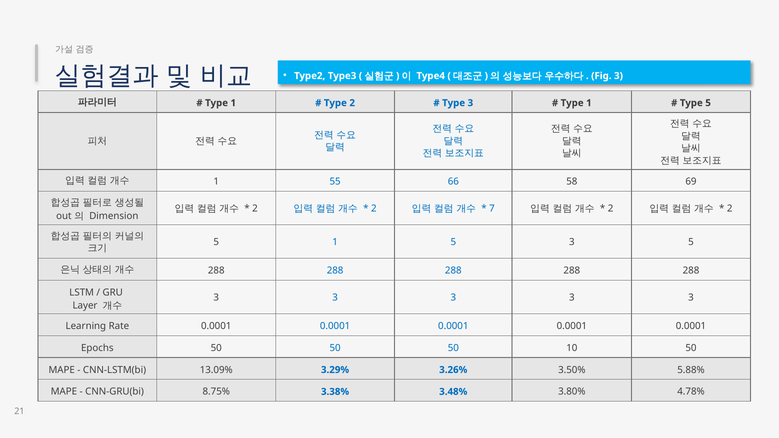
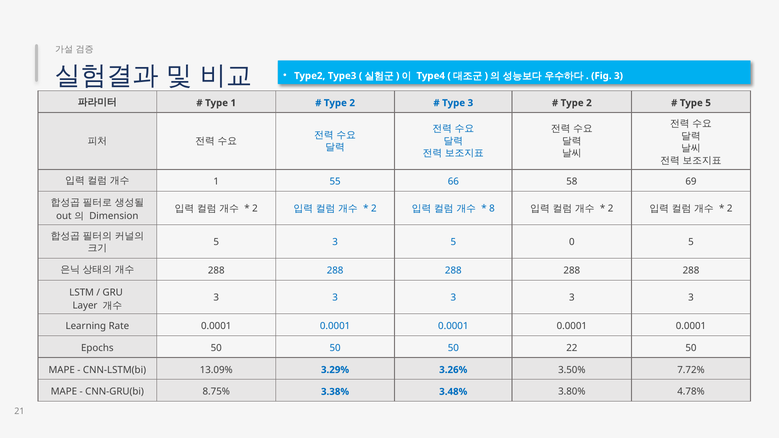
1 at (589, 103): 1 -> 2
7: 7 -> 8
5 1: 1 -> 3
5 3: 3 -> 0
10: 10 -> 22
5.88%: 5.88% -> 7.72%
